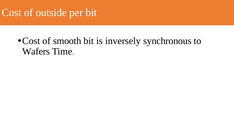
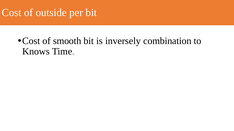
synchronous: synchronous -> combination
Wafers: Wafers -> Knows
